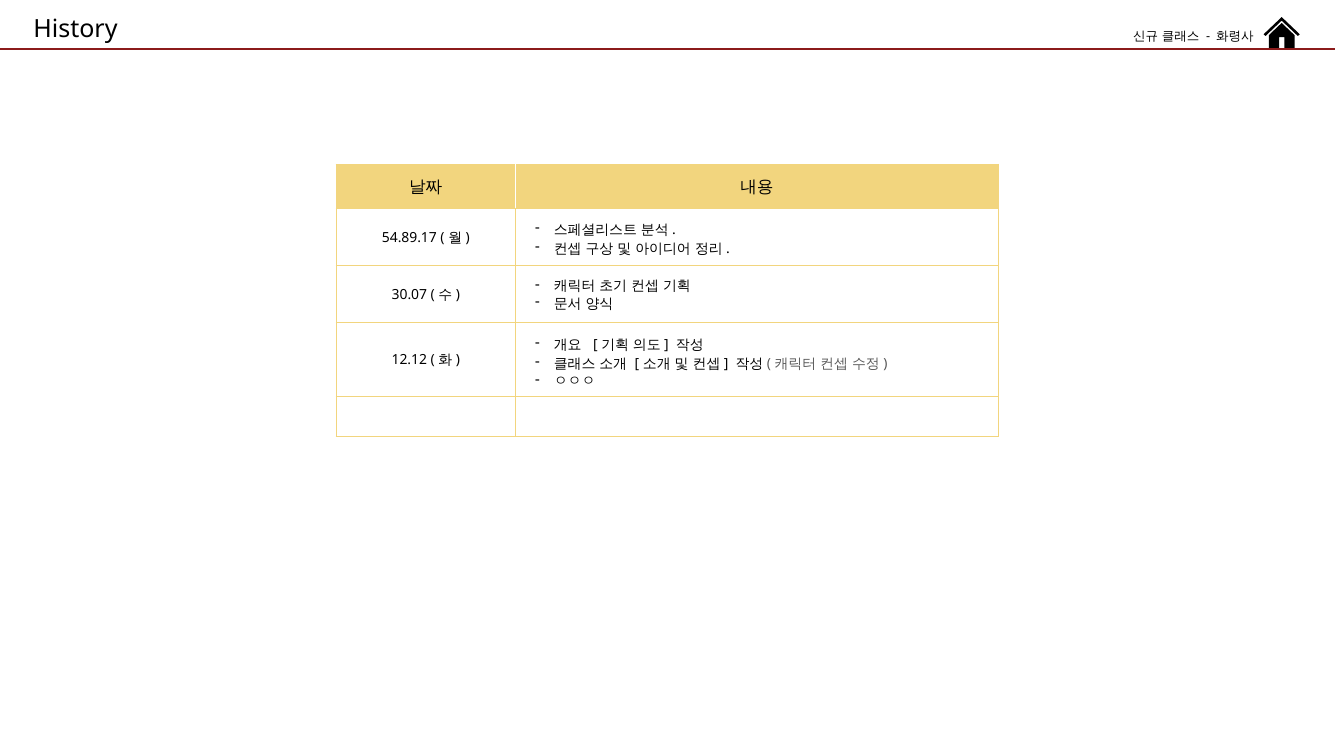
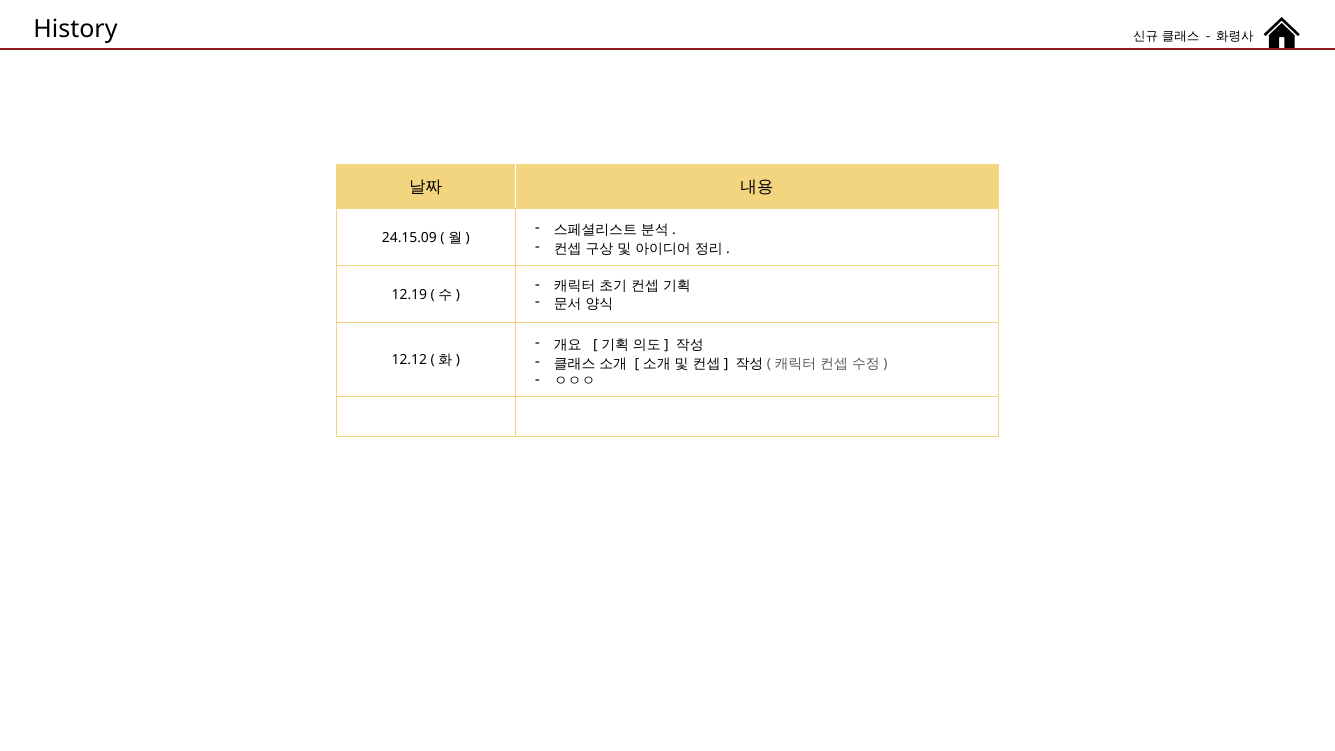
54.89.17: 54.89.17 -> 24.15.09
30.07: 30.07 -> 12.19
